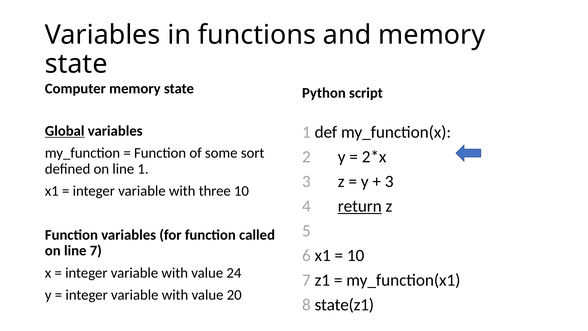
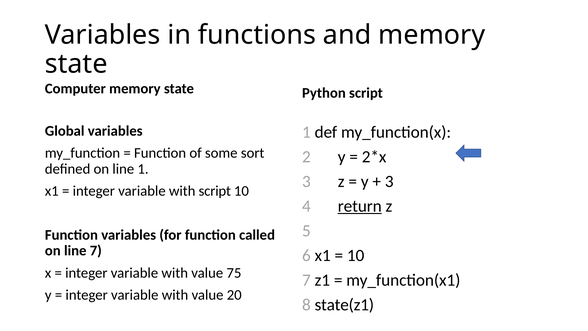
Global underline: present -> none
with three: three -> script
24: 24 -> 75
